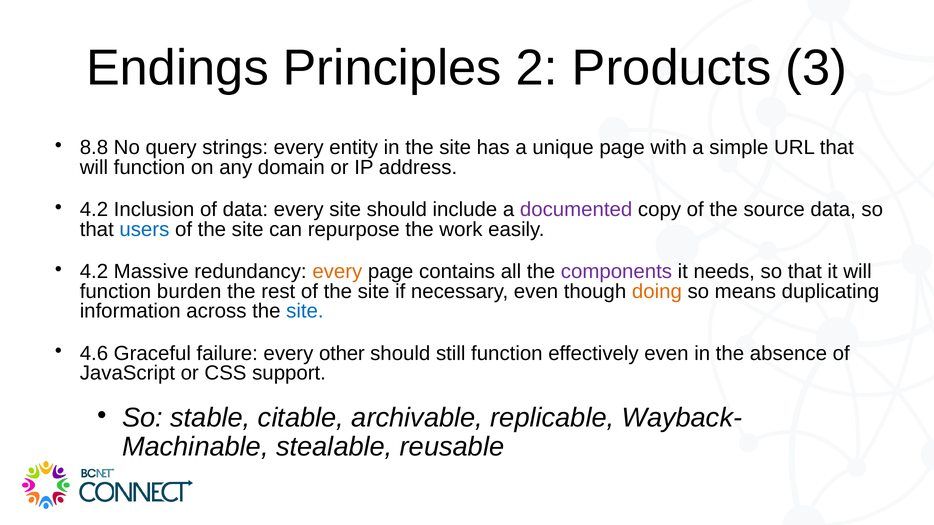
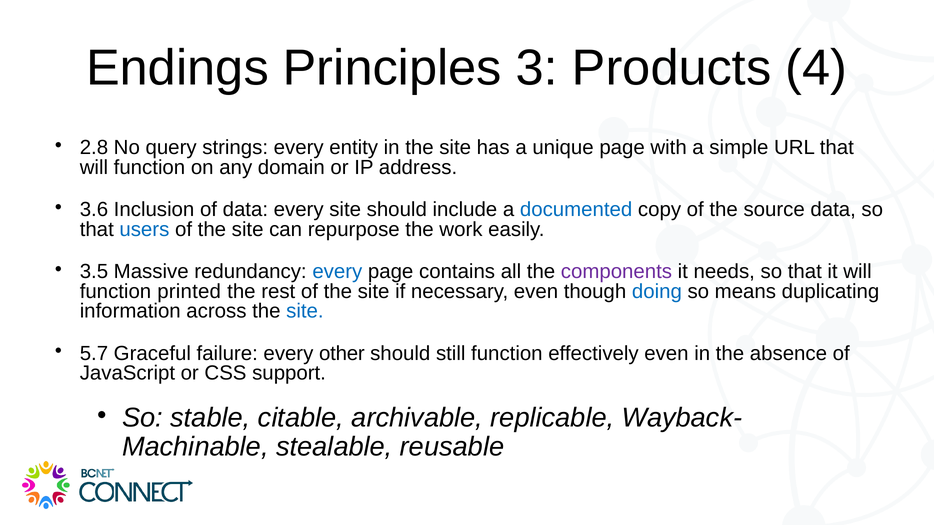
2: 2 -> 3
3: 3 -> 4
8.8: 8.8 -> 2.8
4.2 at (94, 210): 4.2 -> 3.6
documented colour: purple -> blue
4.2 at (94, 272): 4.2 -> 3.5
every at (337, 272) colour: orange -> blue
burden: burden -> printed
doing colour: orange -> blue
4.6: 4.6 -> 5.7
